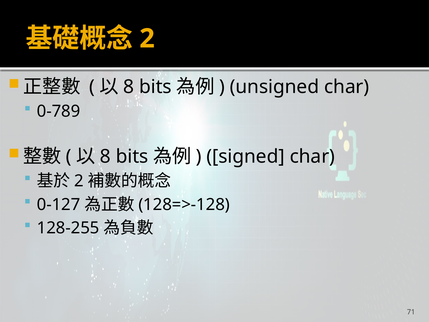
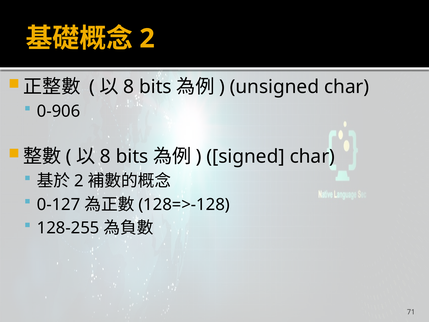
0-789: 0-789 -> 0-906
